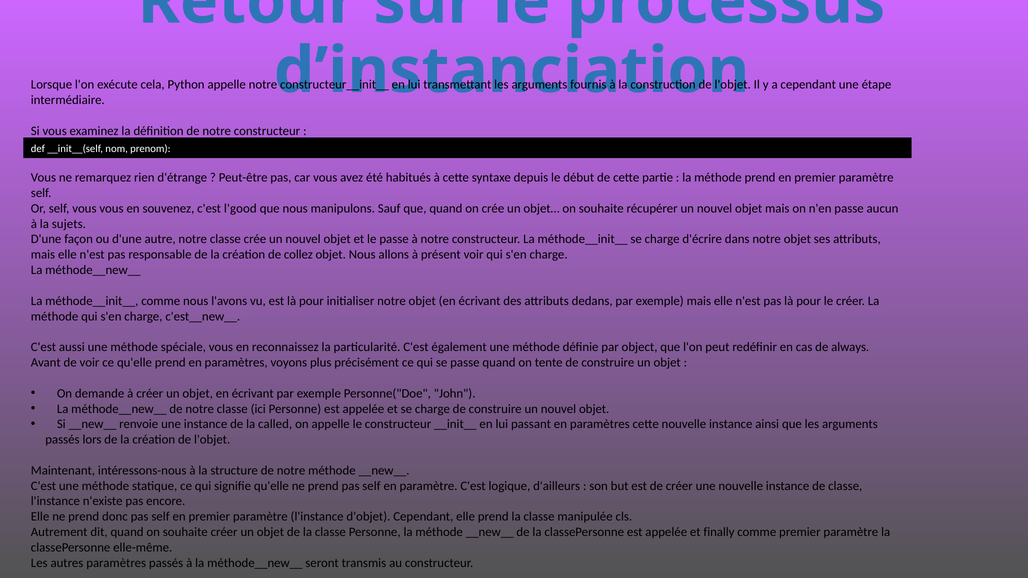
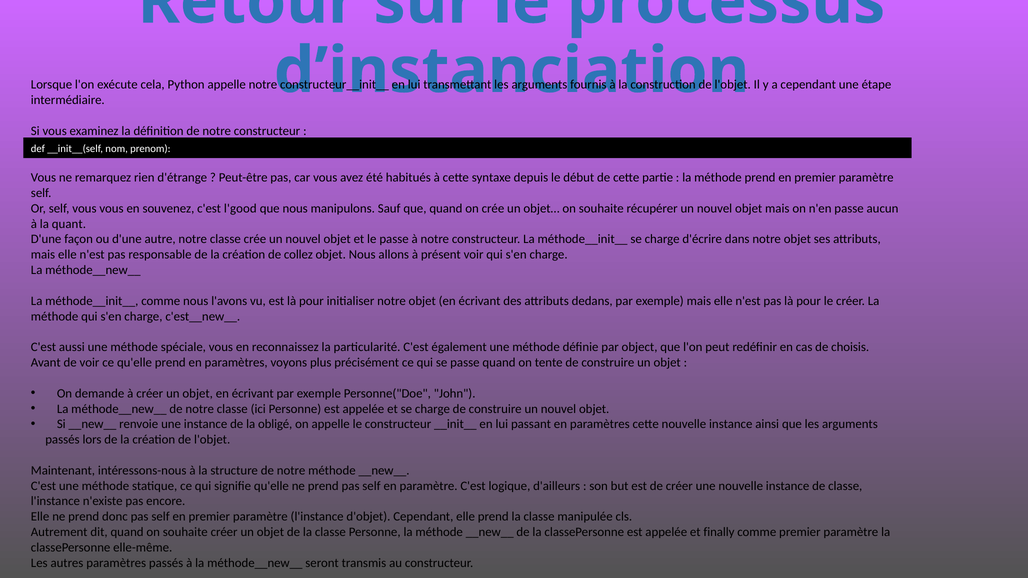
sujets: sujets -> quant
always: always -> choisis
called: called -> obligé
